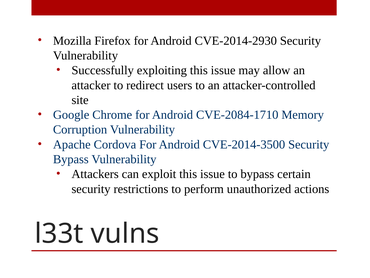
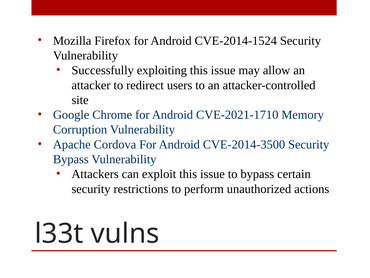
CVE-2014-2930: CVE-2014-2930 -> CVE-2014-1524
CVE-2084-1710: CVE-2084-1710 -> CVE-2021-1710
